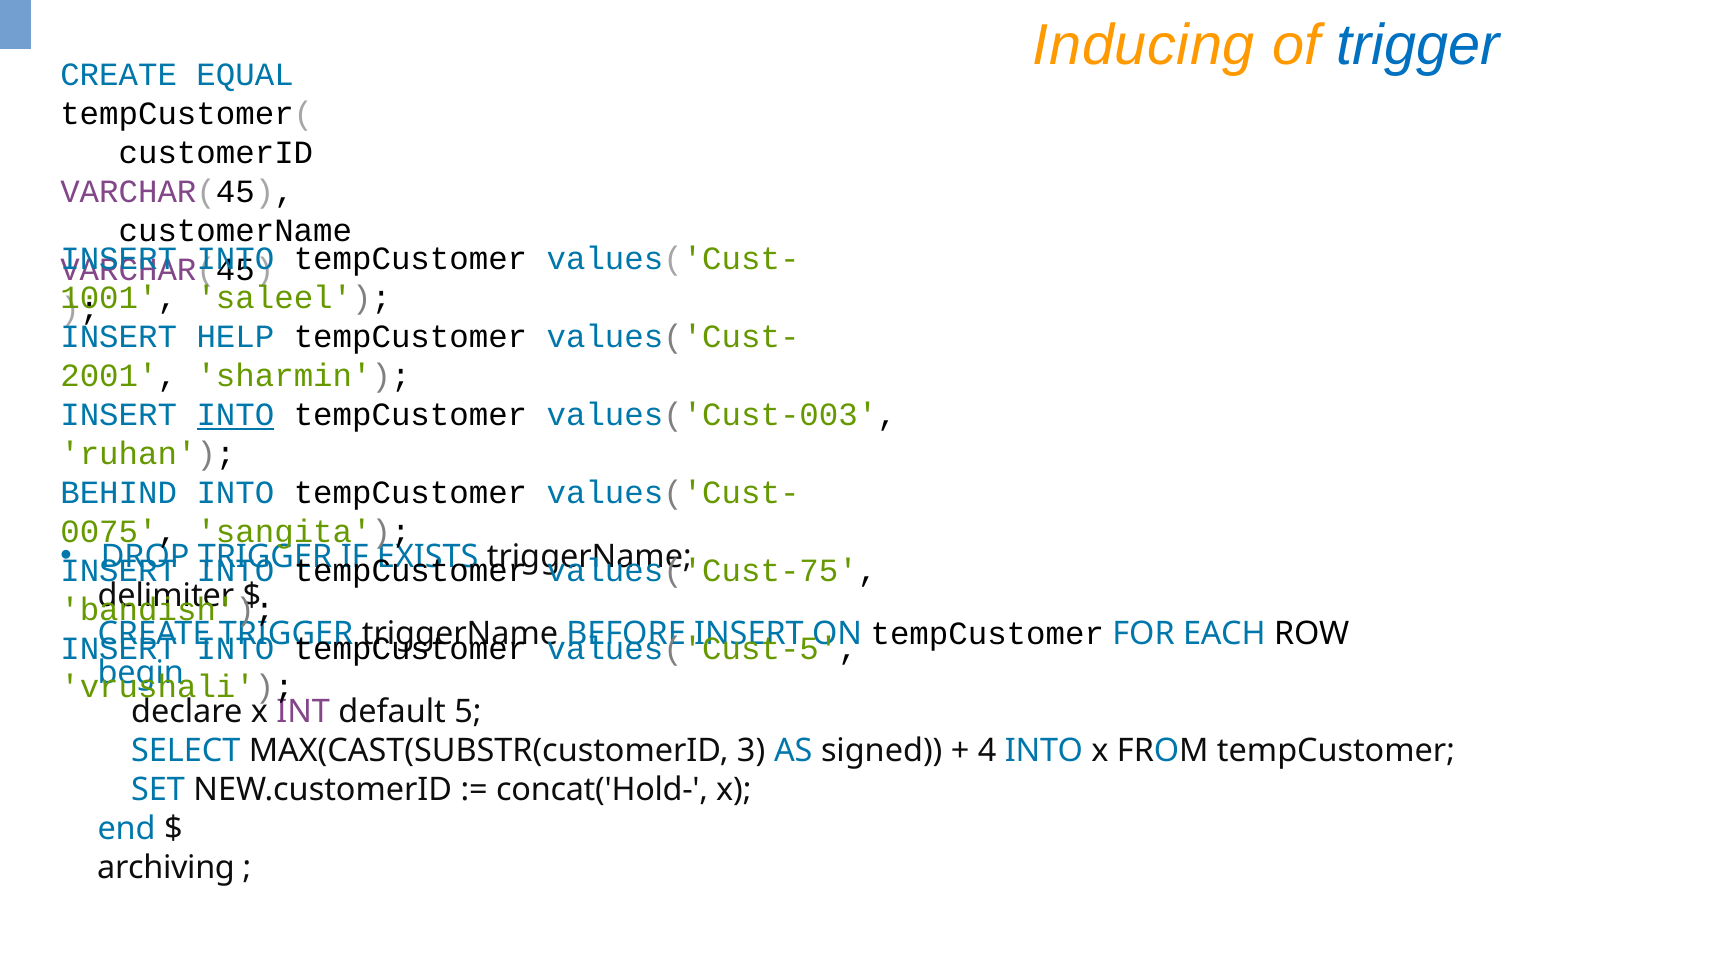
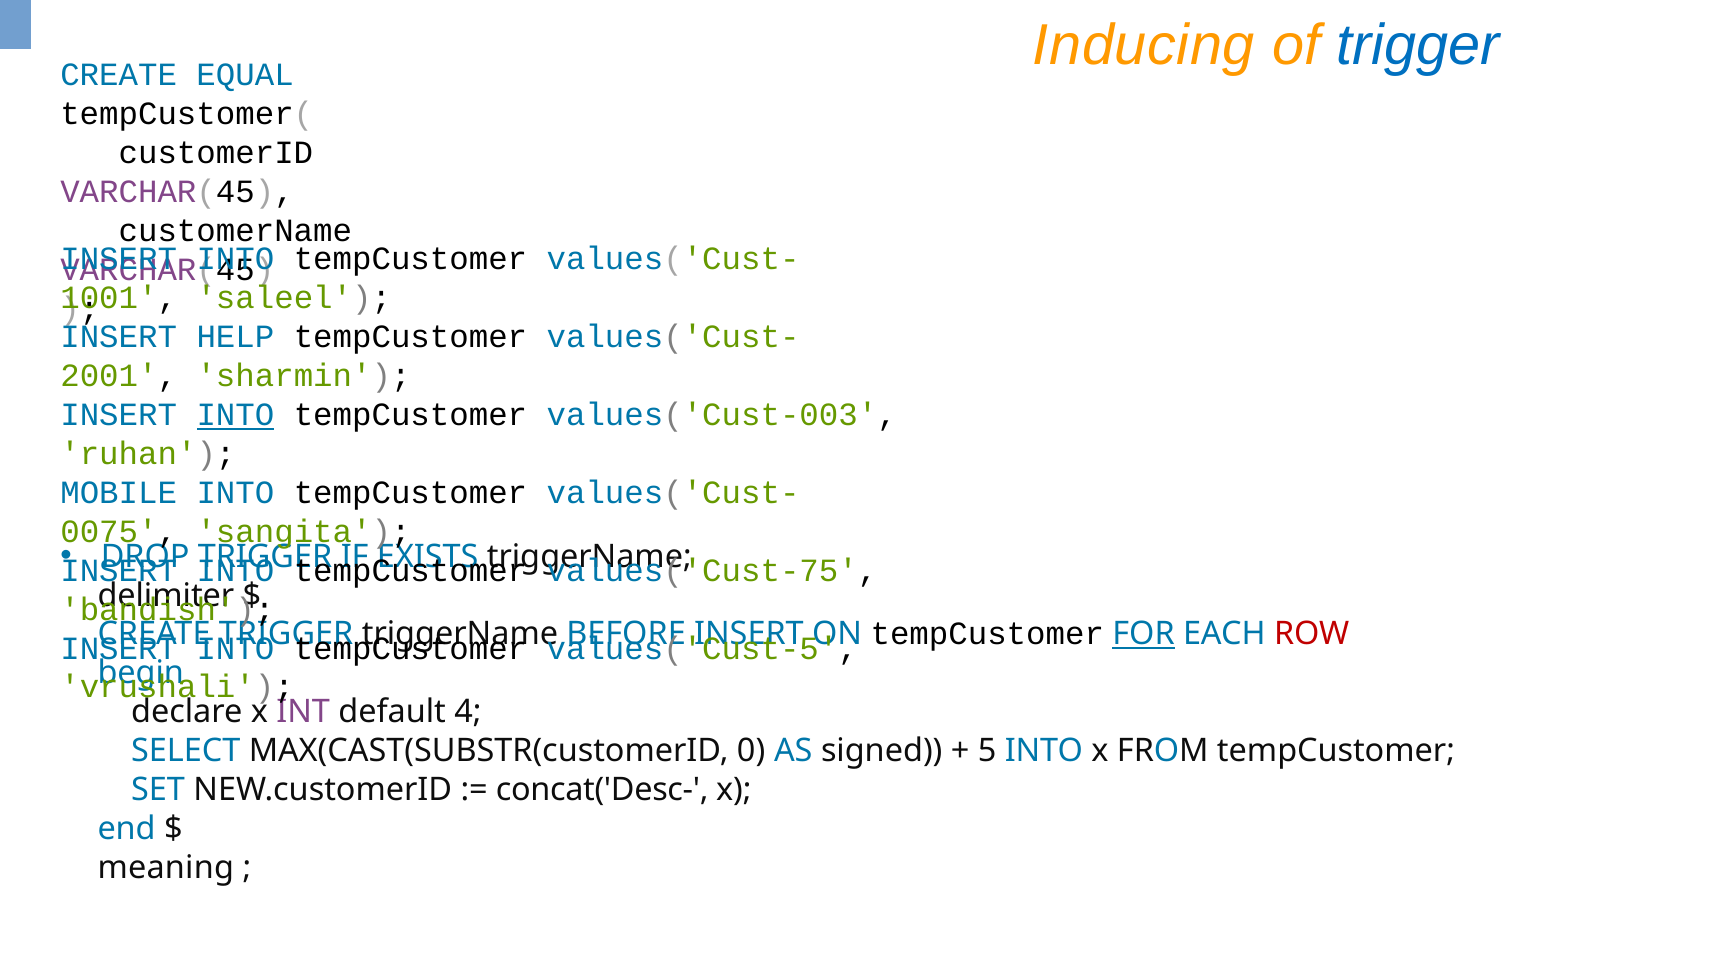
BEHIND: BEHIND -> MOBILE
FOR underline: none -> present
ROW colour: black -> red
5: 5 -> 4
3: 3 -> 0
4: 4 -> 5
concat('Hold-: concat('Hold- -> concat('Desc-
archiving: archiving -> meaning
